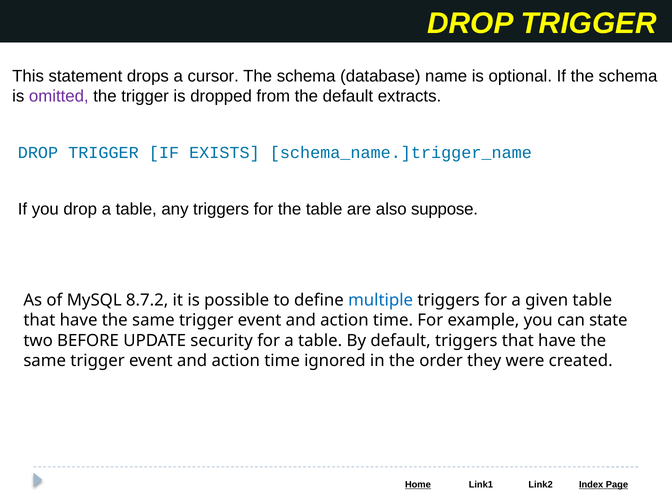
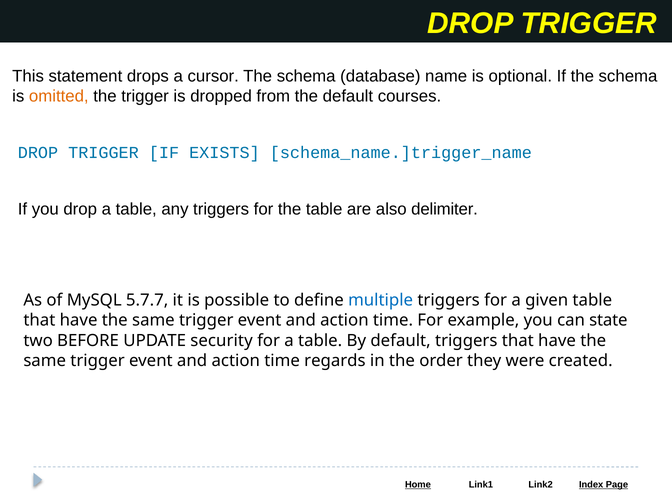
omitted colour: purple -> orange
extracts: extracts -> courses
suppose: suppose -> delimiter
8.7.2: 8.7.2 -> 5.7.7
ignored: ignored -> regards
